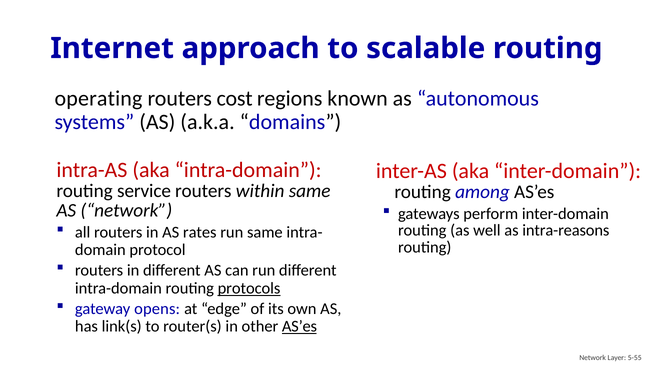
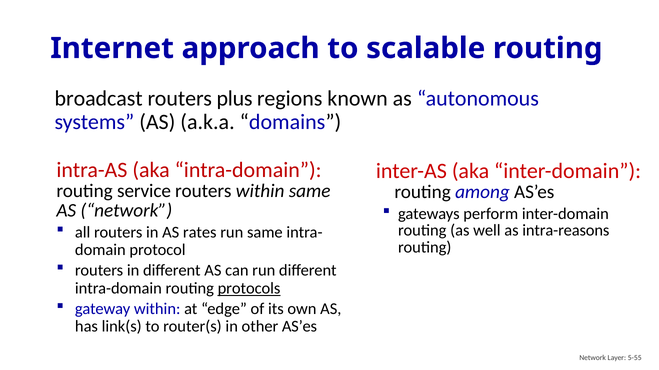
operating: operating -> broadcast
cost: cost -> plus
gateway opens: opens -> within
AS’es at (299, 327) underline: present -> none
